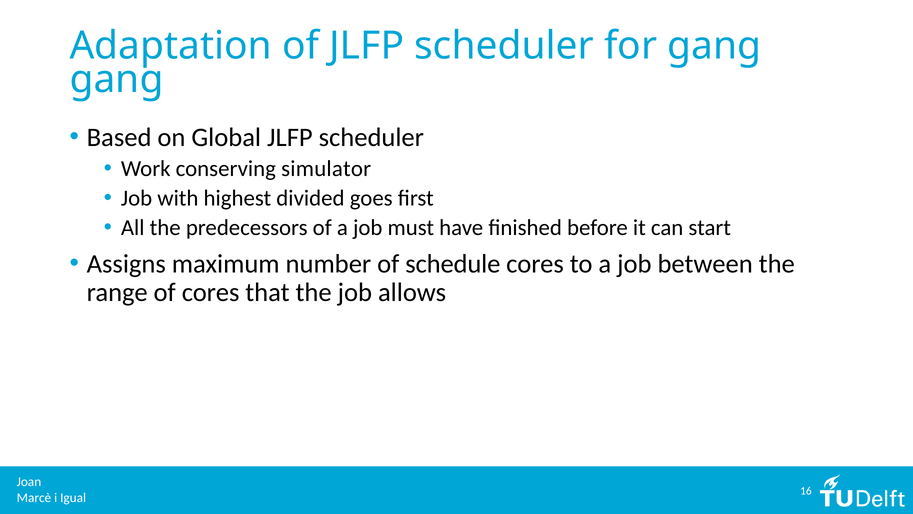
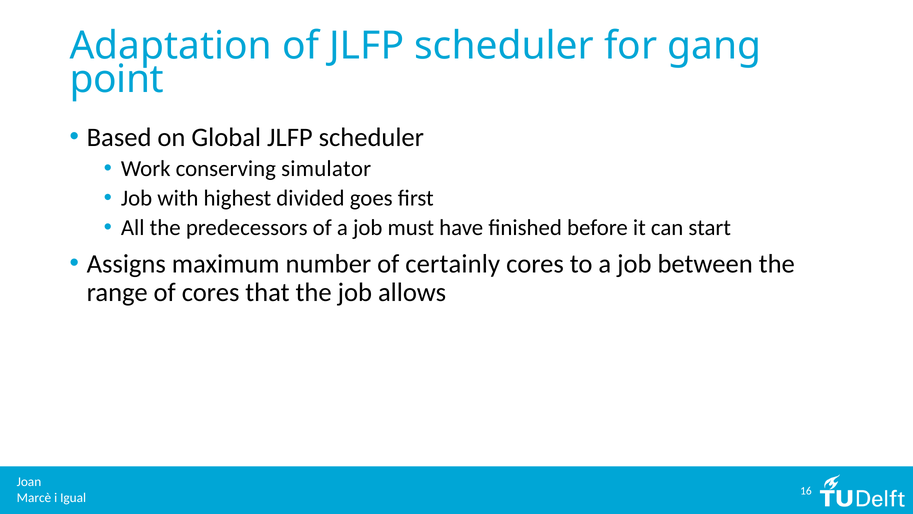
gang at (117, 79): gang -> point
schedule: schedule -> certainly
